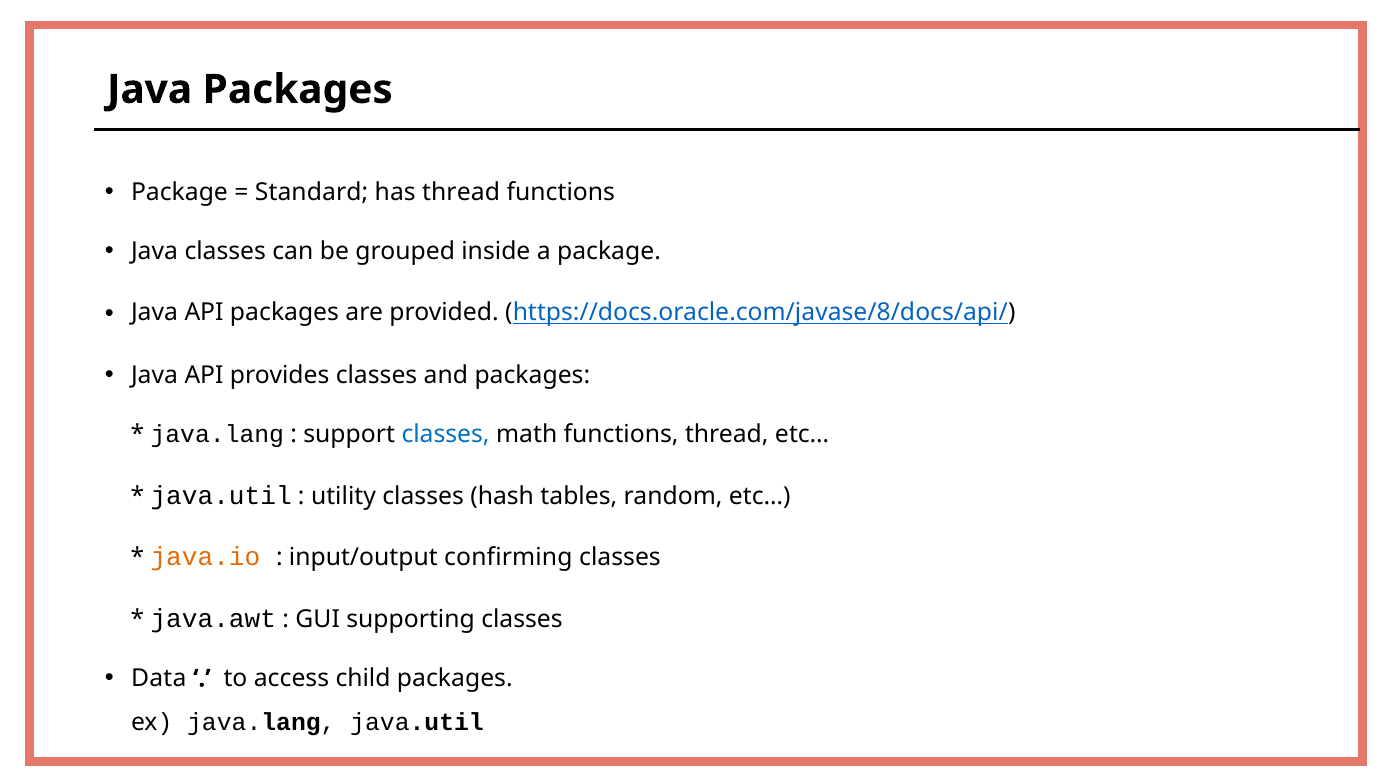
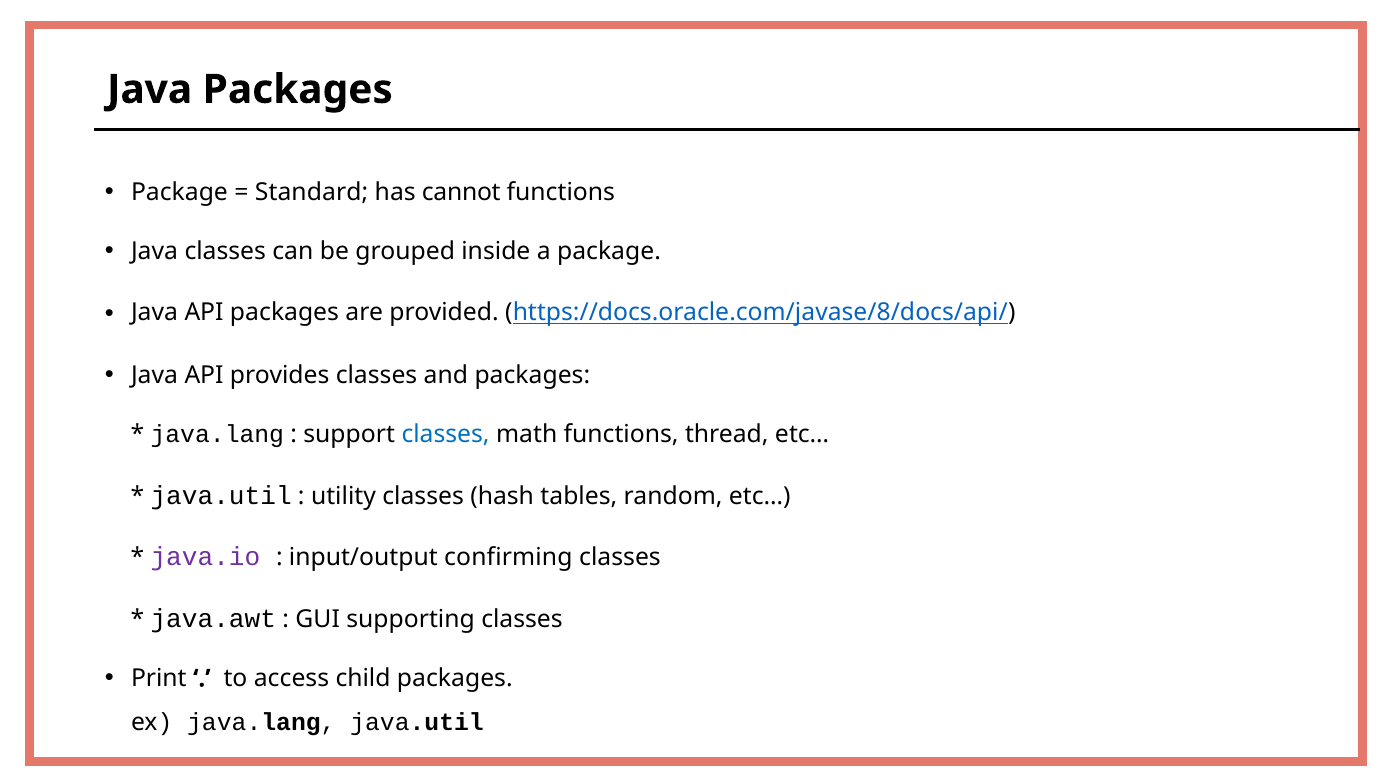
has thread: thread -> cannot
java.io colour: orange -> purple
Data: Data -> Print
